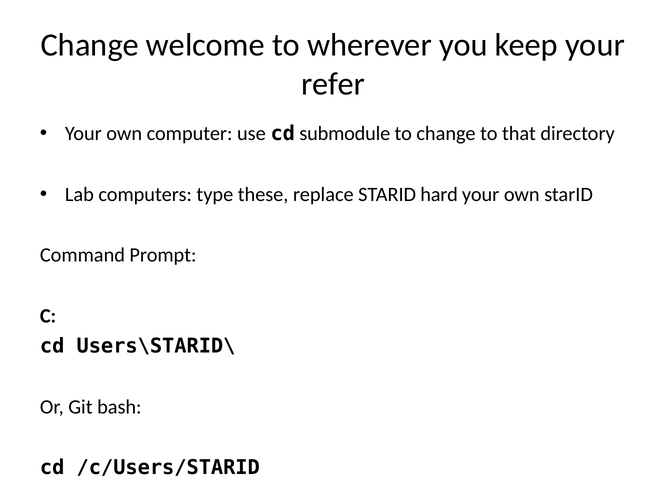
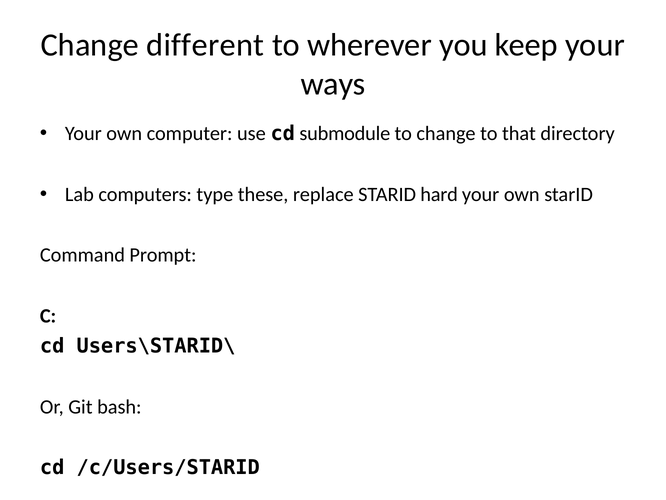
welcome: welcome -> different
refer: refer -> ways
